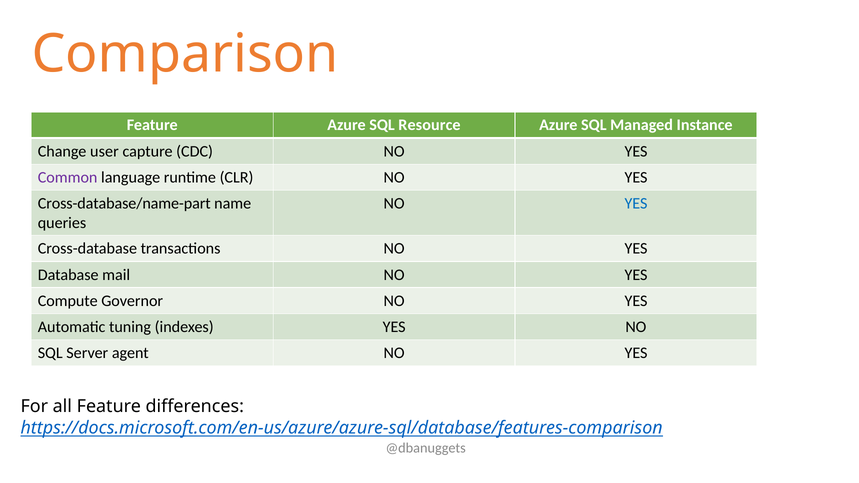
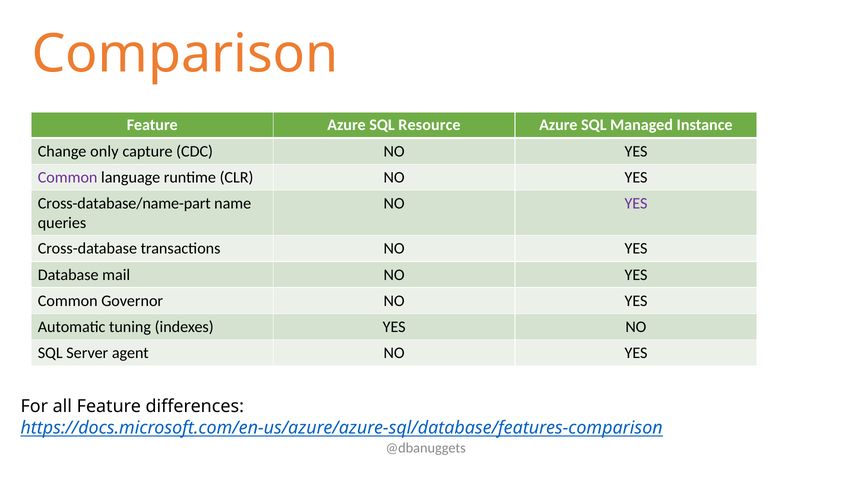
user: user -> only
YES at (636, 204) colour: blue -> purple
Compute at (68, 301): Compute -> Common
